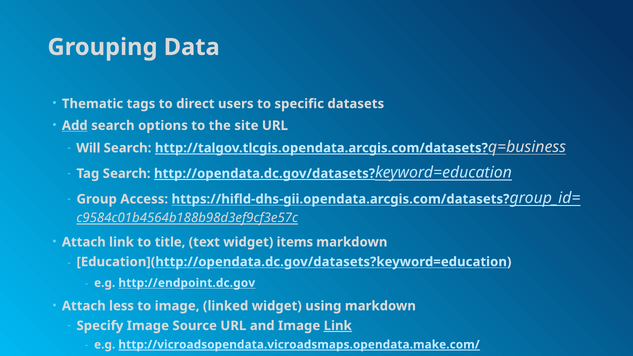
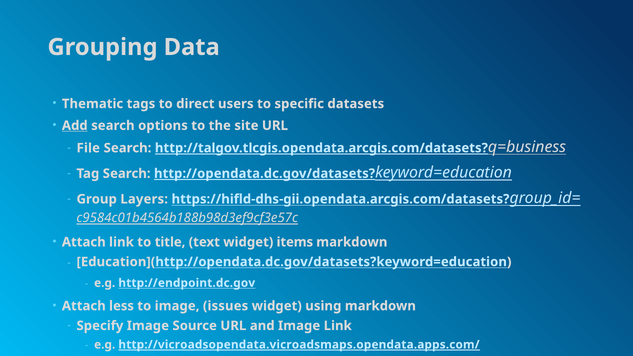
Will: Will -> File
Access: Access -> Layers
linked: linked -> issues
Link at (338, 326) underline: present -> none
http://vicroadsopendata.vicroadsmaps.opendata.make.com/: http://vicroadsopendata.vicroadsmaps.opendata.make.com/ -> http://vicroadsopendata.vicroadsmaps.opendata.apps.com/
